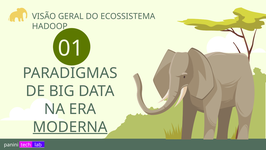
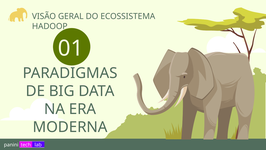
MODERNA underline: present -> none
